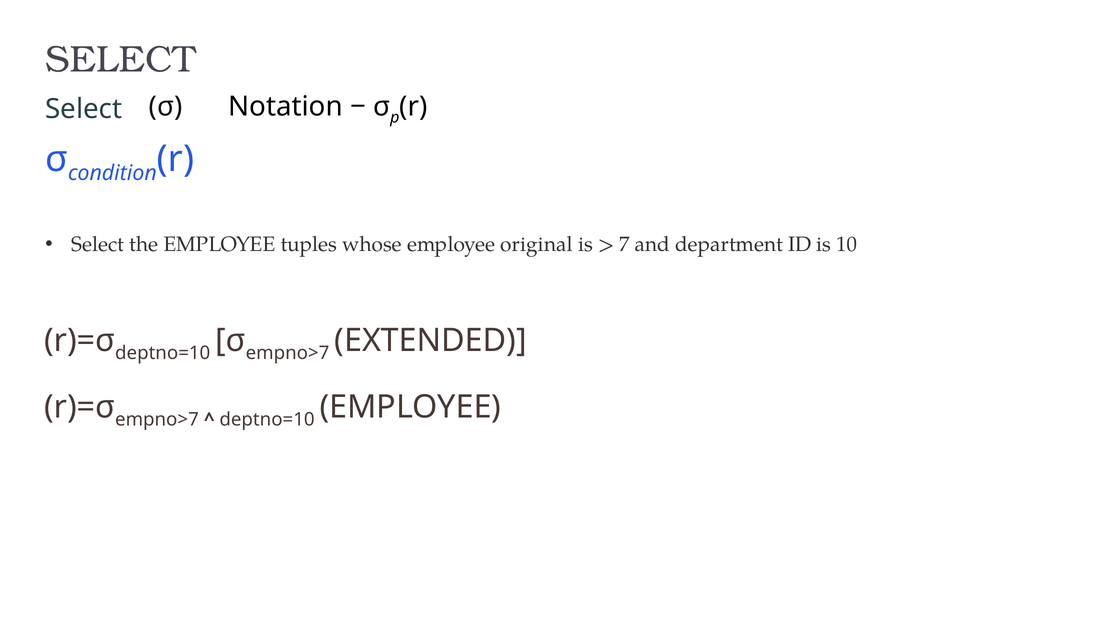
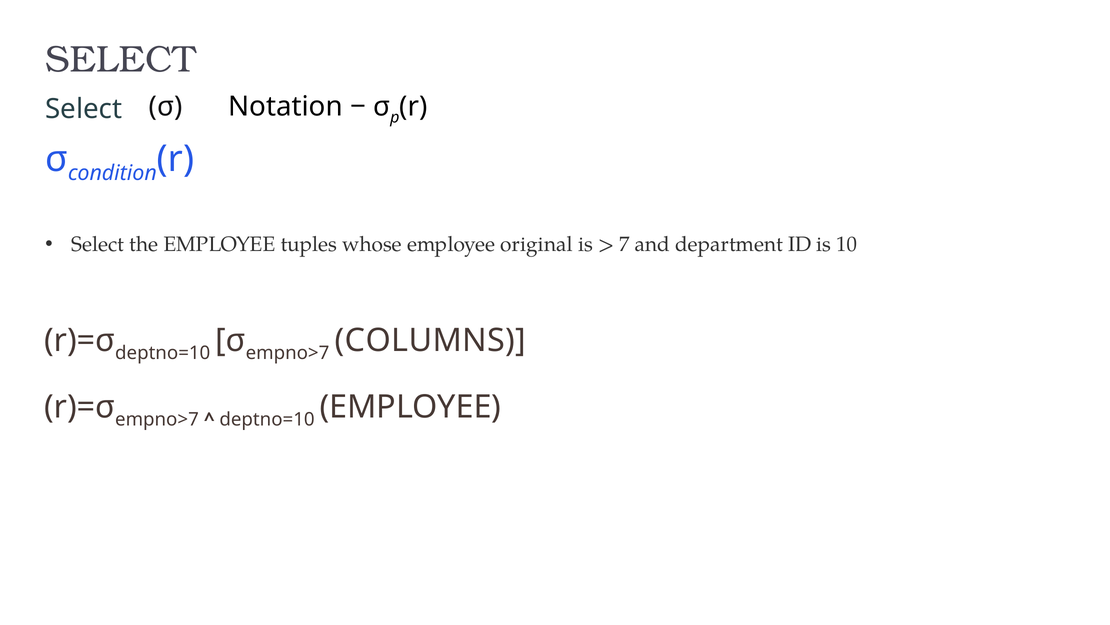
EXTENDED: EXTENDED -> COLUMNS
